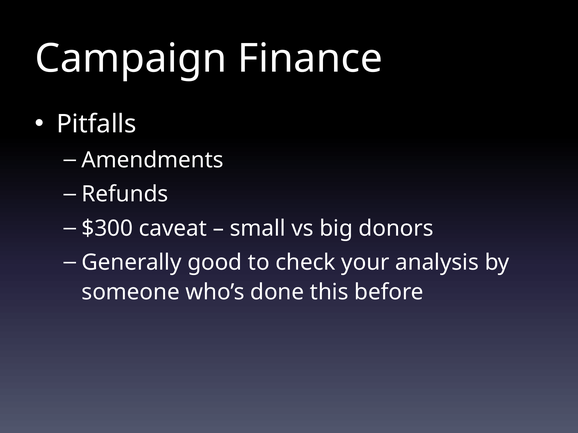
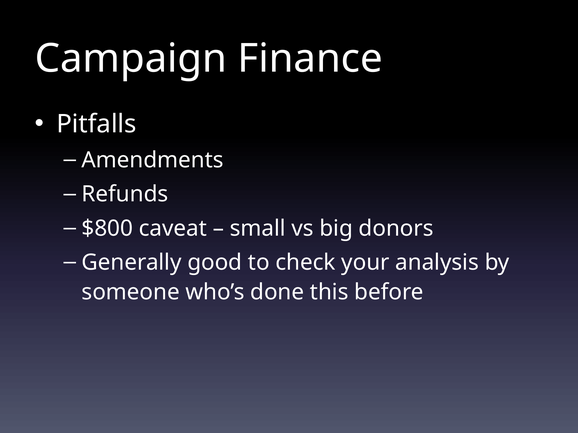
$300: $300 -> $800
